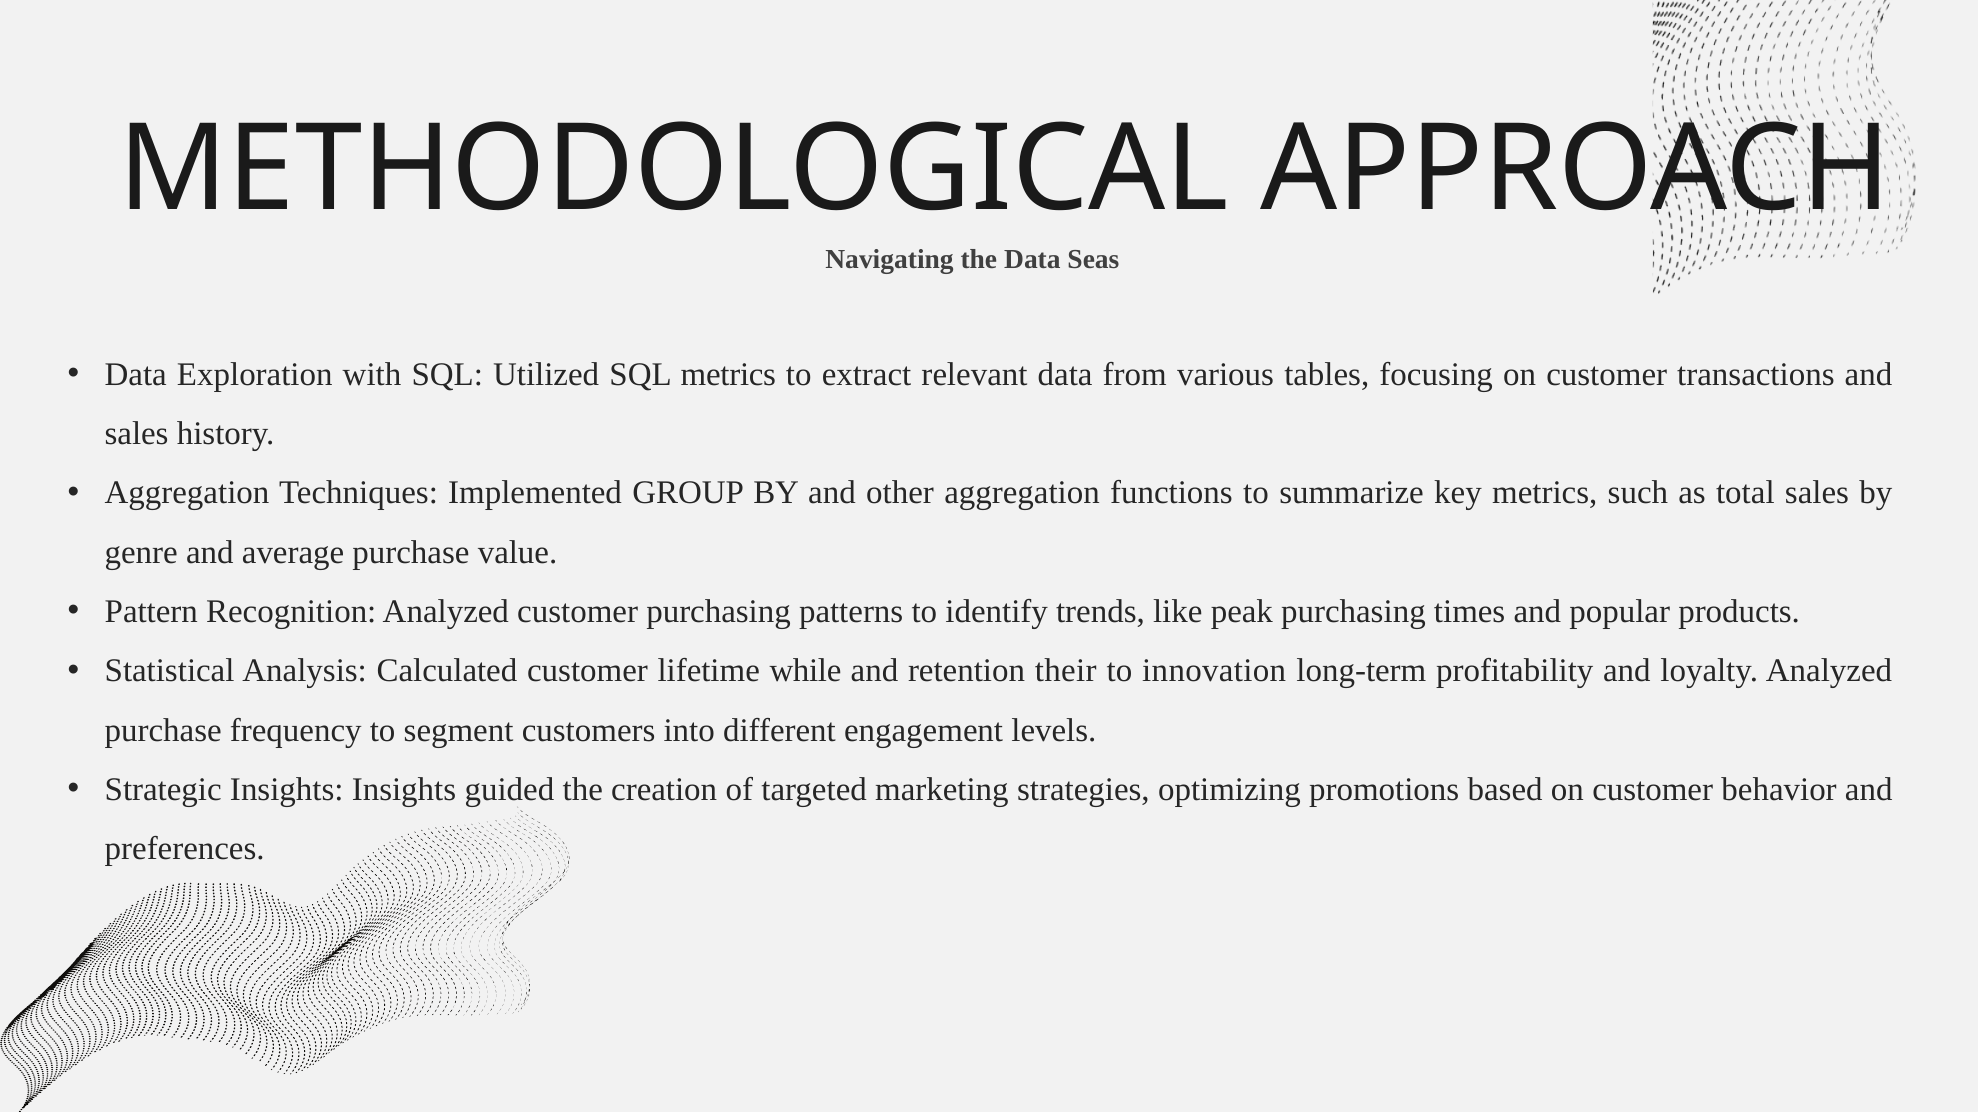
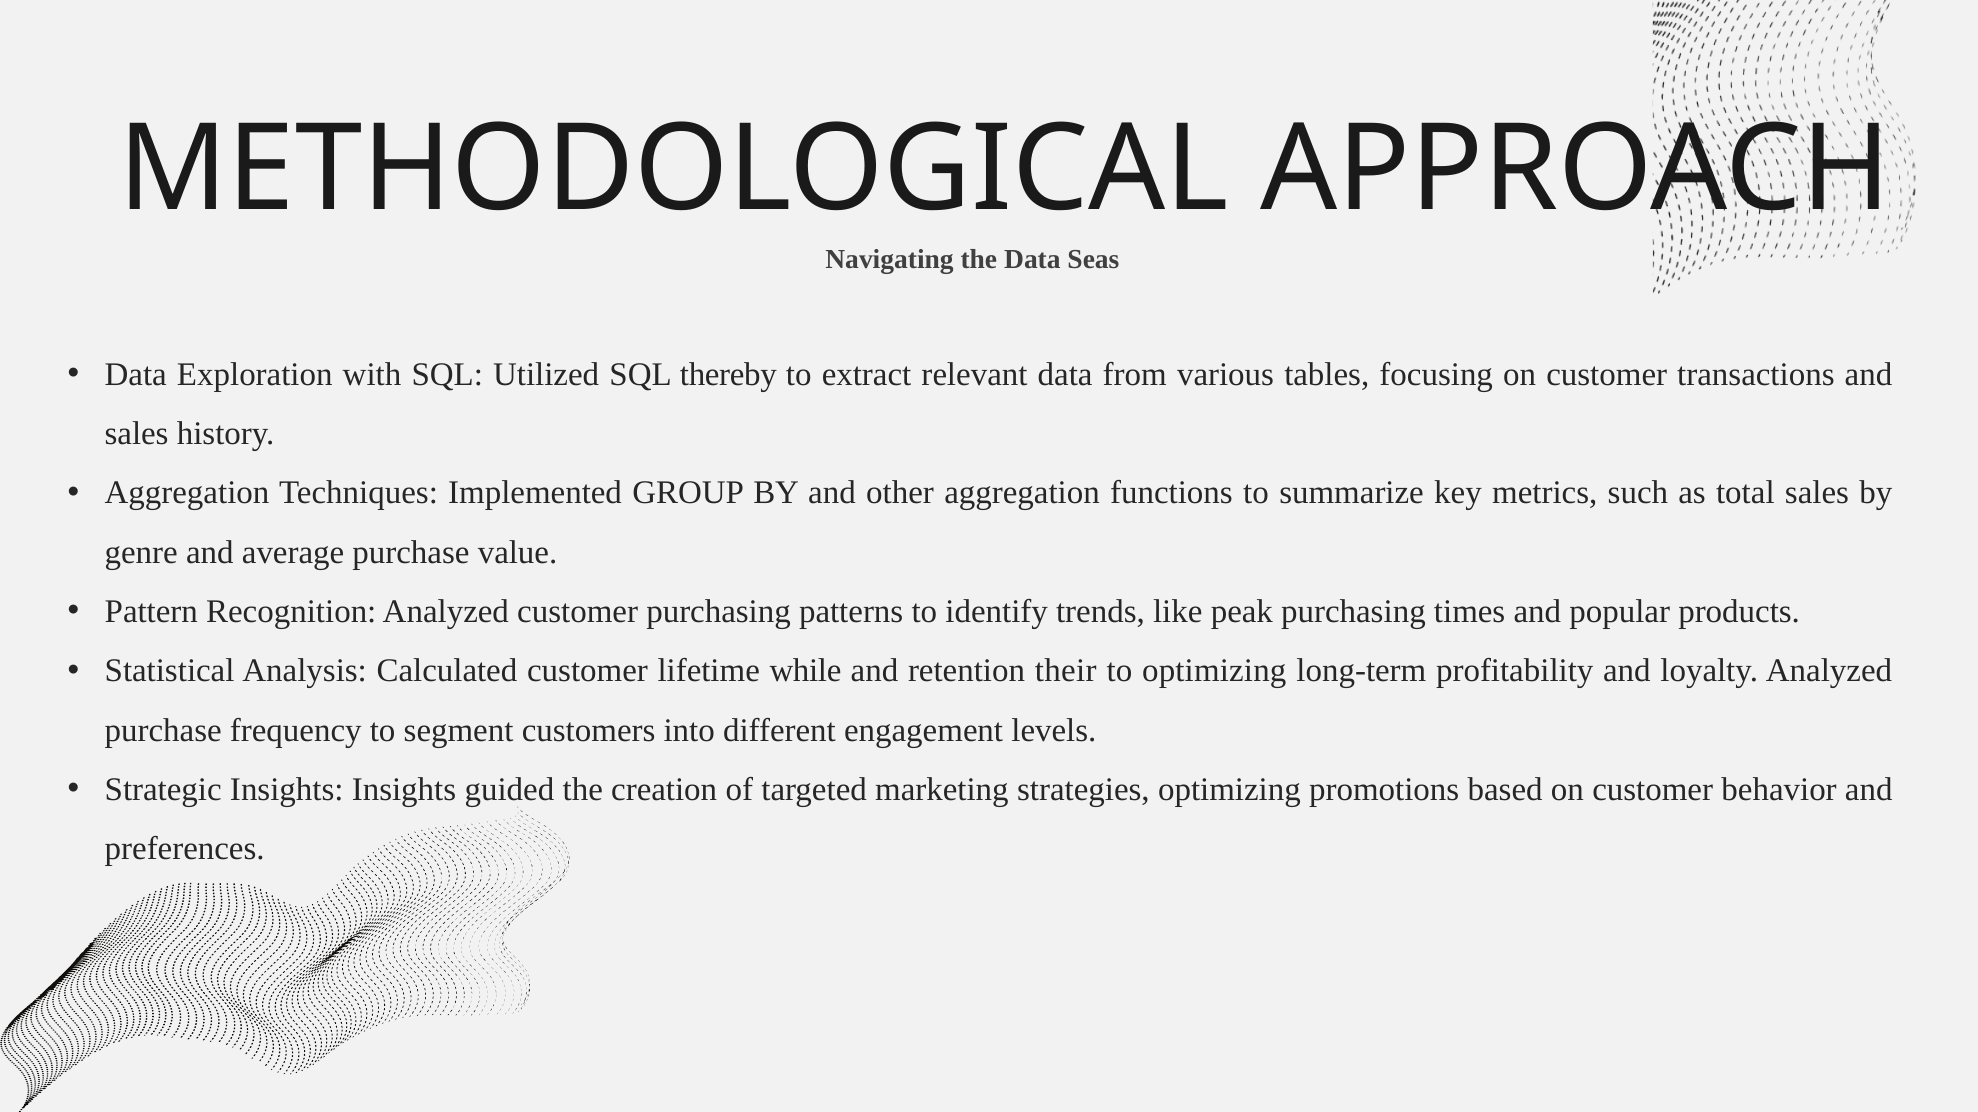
SQL metrics: metrics -> thereby
to innovation: innovation -> optimizing
